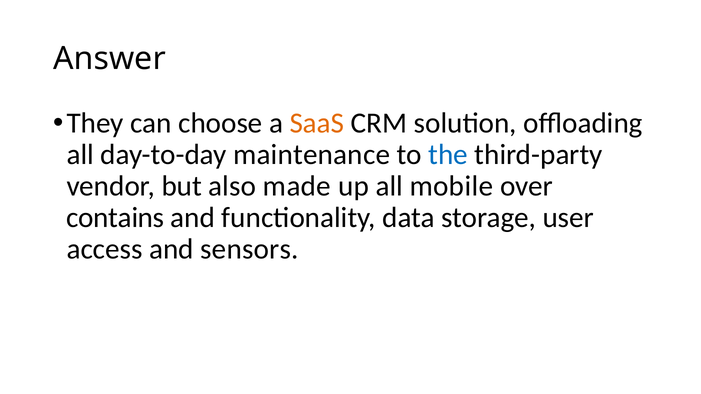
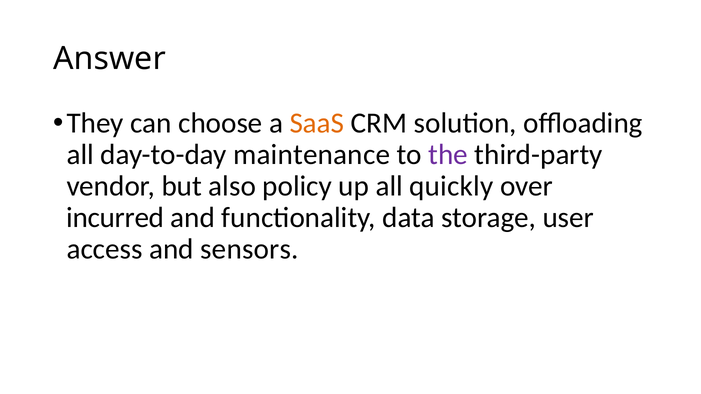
the colour: blue -> purple
made: made -> policy
mobile: mobile -> quickly
contains: contains -> incurred
